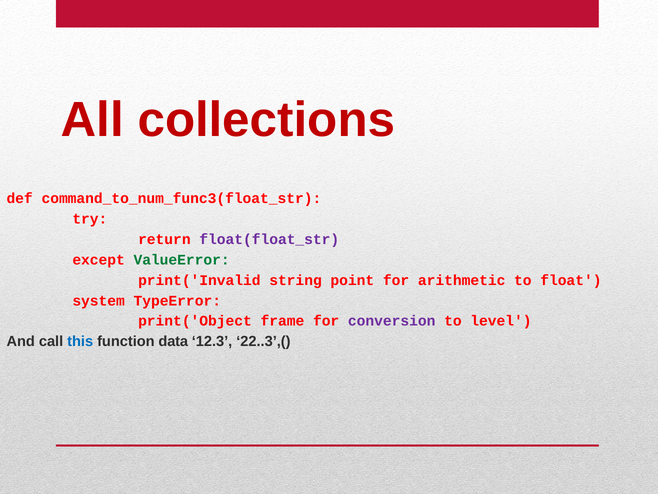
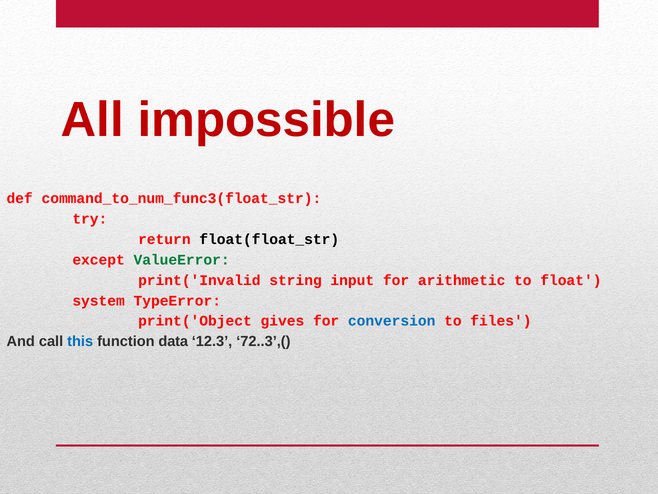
collections: collections -> impossible
float(float_str colour: purple -> black
point: point -> input
frame: frame -> gives
conversion colour: purple -> blue
level: level -> files
22..3’,(: 22..3’,( -> 72..3’,(
